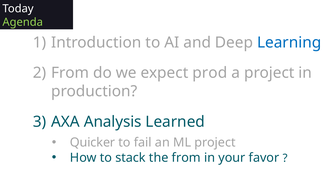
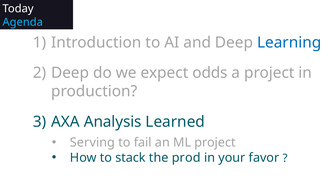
Agenda colour: light green -> light blue
From at (70, 73): From -> Deep
prod: prod -> odds
Quicker: Quicker -> Serving
the from: from -> prod
